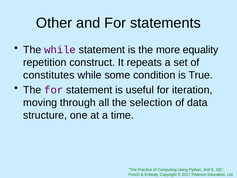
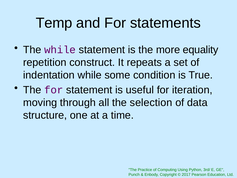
Other: Other -> Temp
constitutes: constitutes -> indentation
